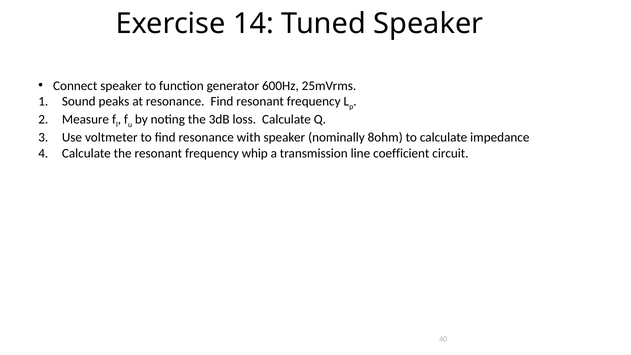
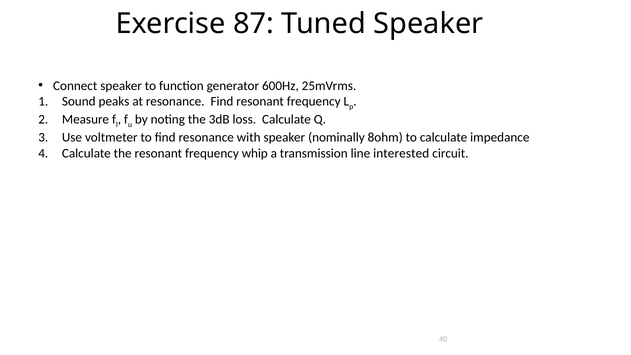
14: 14 -> 87
coefficient: coefficient -> interested
